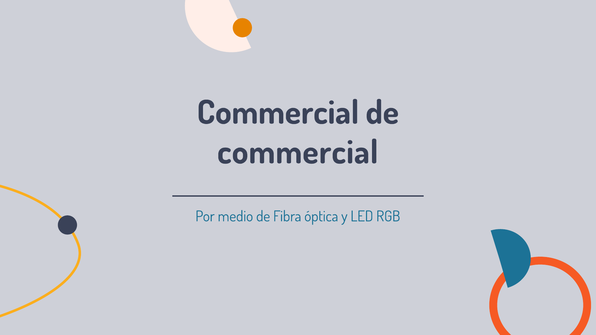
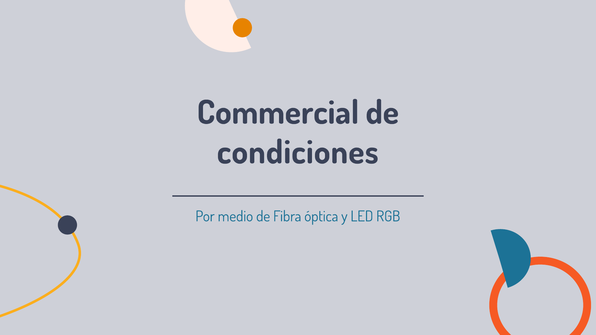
commercial at (298, 153): commercial -> condiciones
